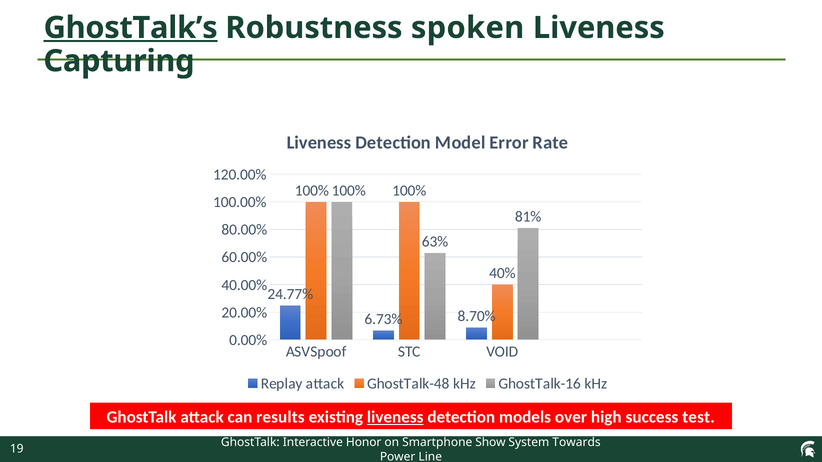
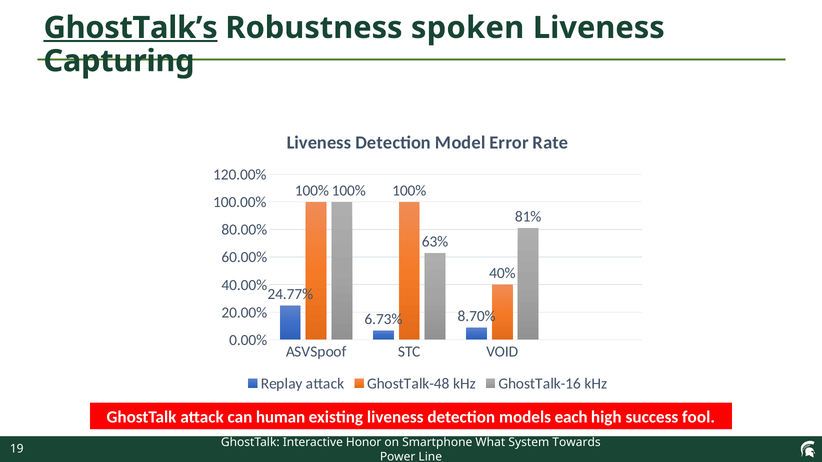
results: results -> human
liveness at (395, 417) underline: present -> none
over: over -> each
test: test -> fool
Show: Show -> What
